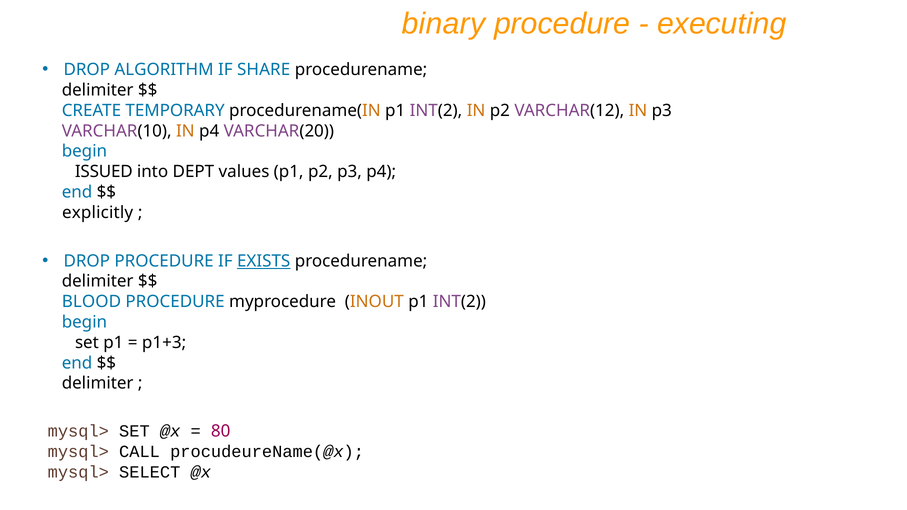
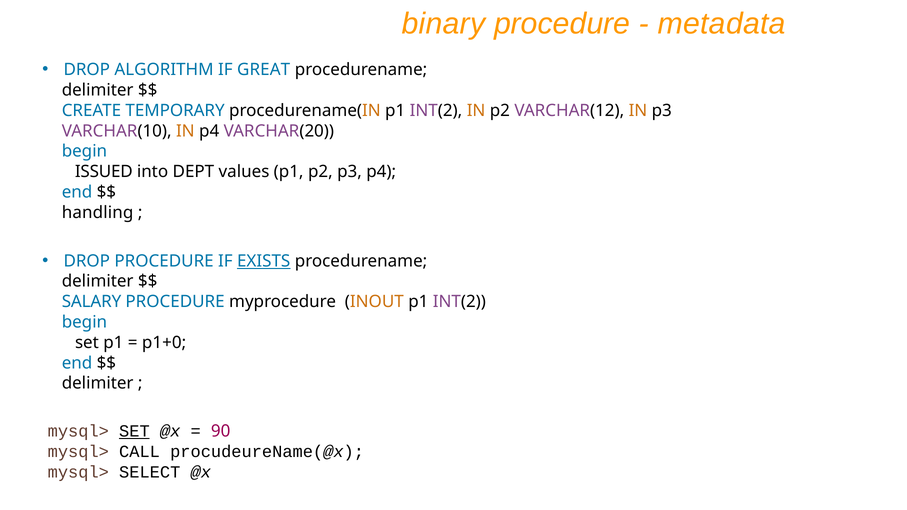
executing: executing -> metadata
SHARE: SHARE -> GREAT
explicitly: explicitly -> handling
BLOOD: BLOOD -> SALARY
p1+3: p1+3 -> p1+0
SET at (134, 431) underline: none -> present
80: 80 -> 90
